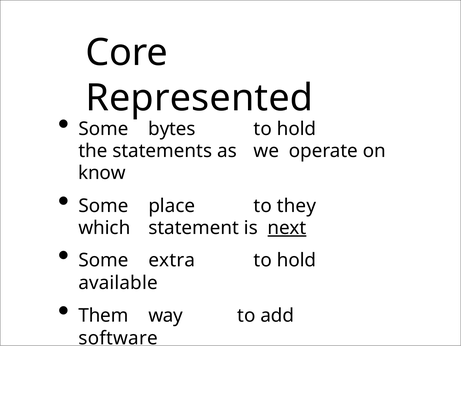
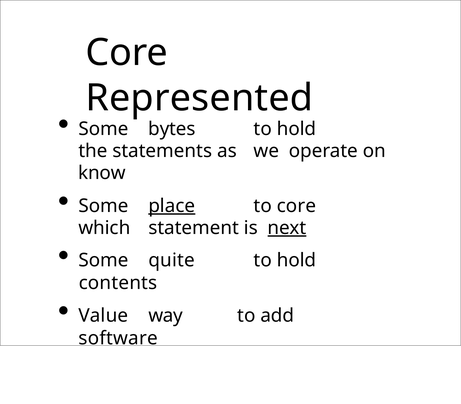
place underline: none -> present
to they: they -> core
extra: extra -> quite
available: available -> contents
Them: Them -> Value
